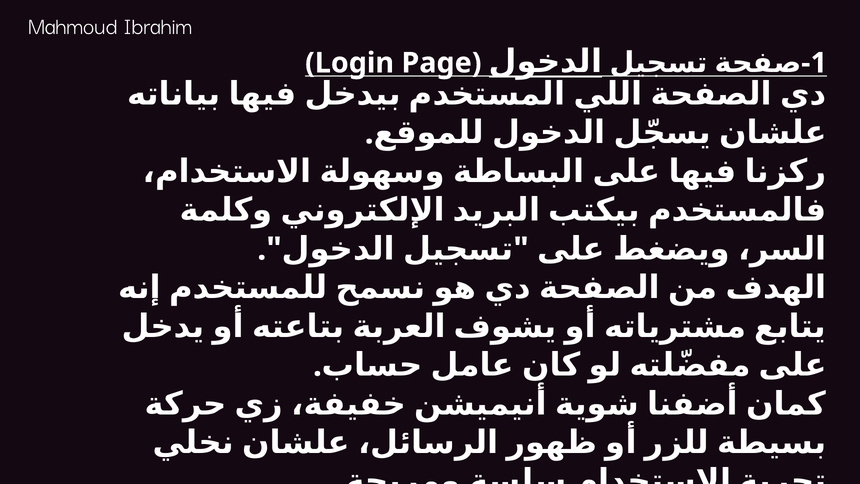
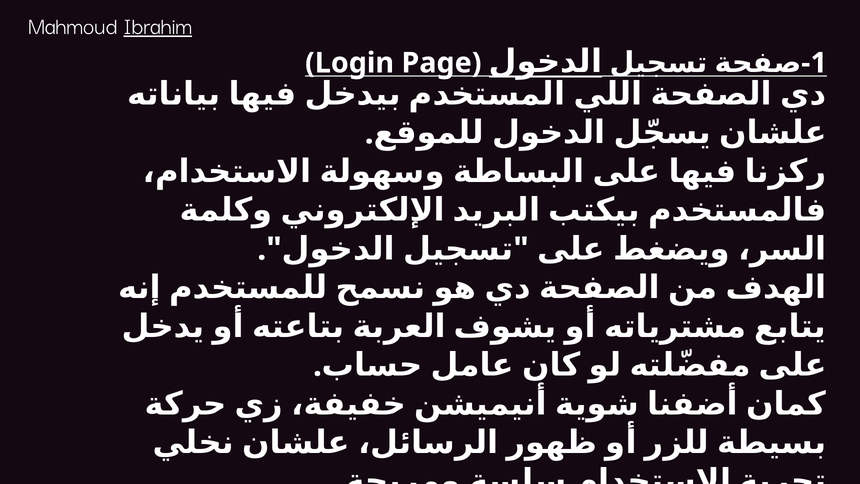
Ibrahim underline: none -> present
